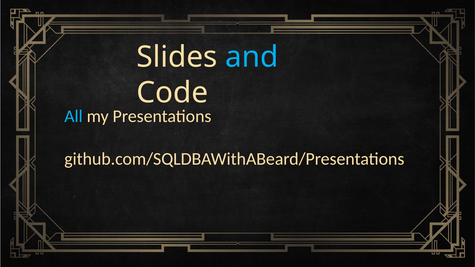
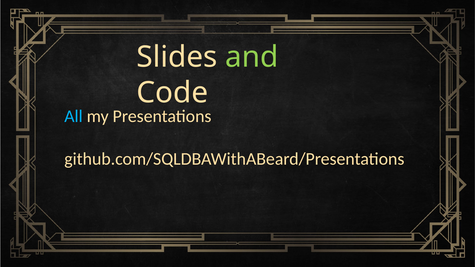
and colour: light blue -> light green
